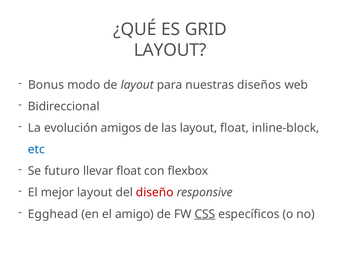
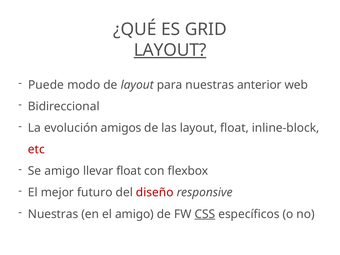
LAYOUT at (170, 50) underline: none -> present
Bonus: Bonus -> Puede
diseños: diseños -> anterior
etc colour: blue -> red
Se futuro: futuro -> amigo
mejor layout: layout -> futuro
Egghead at (53, 214): Egghead -> Nuestras
